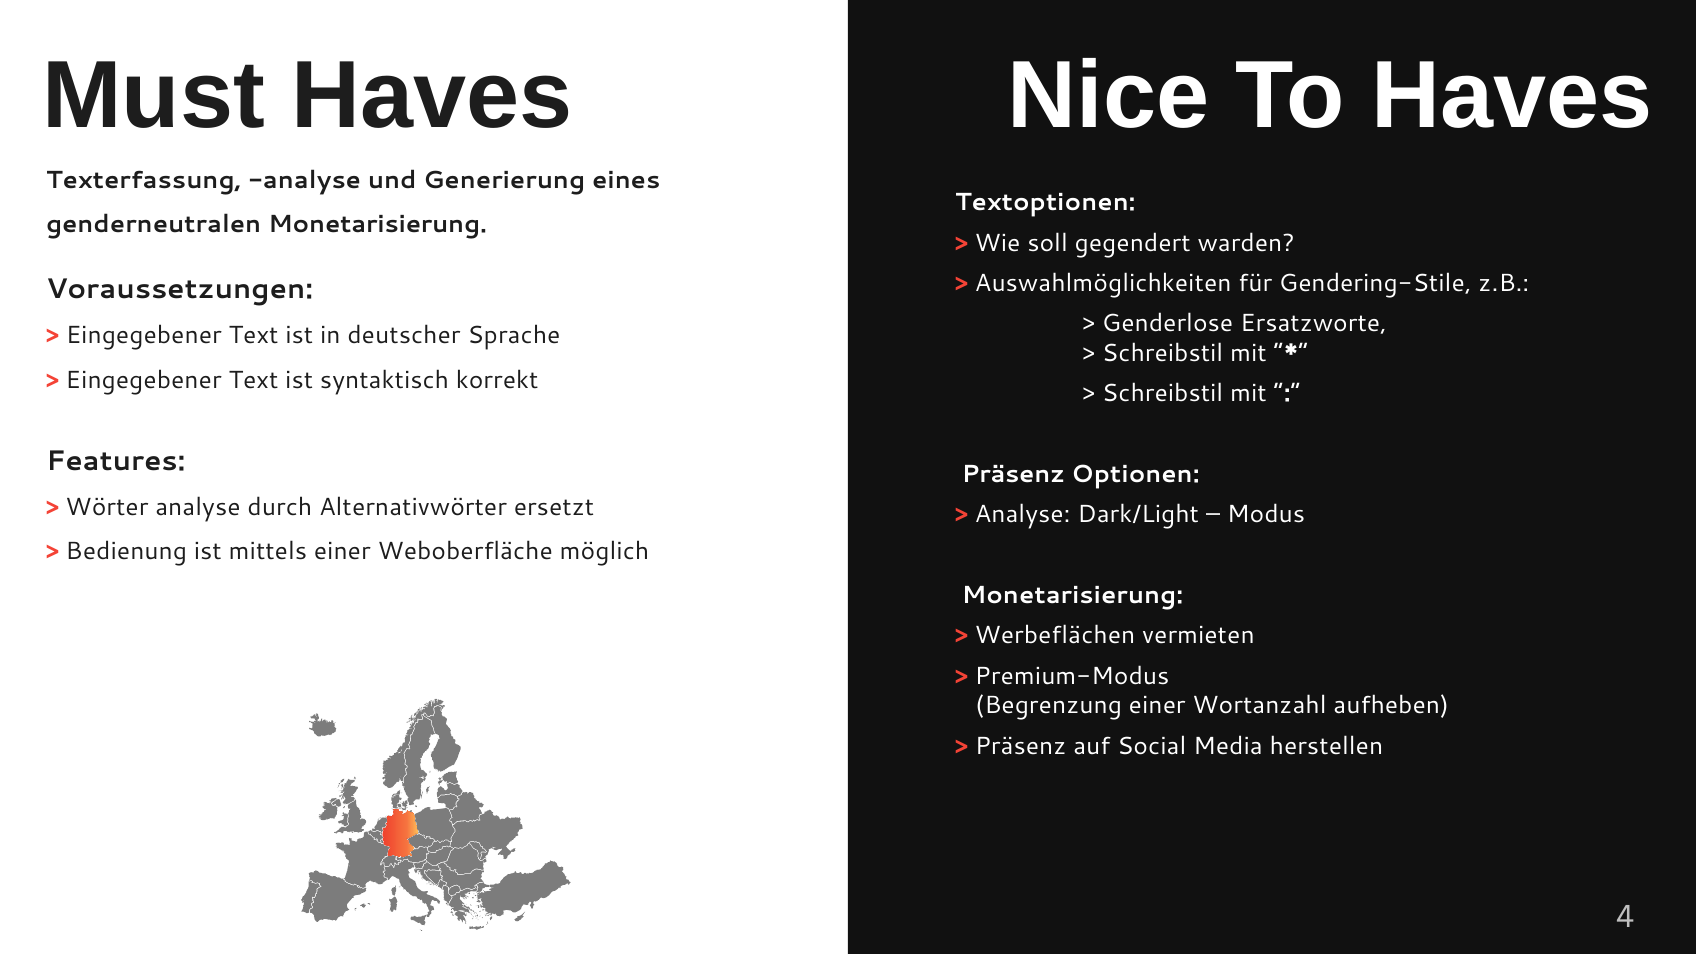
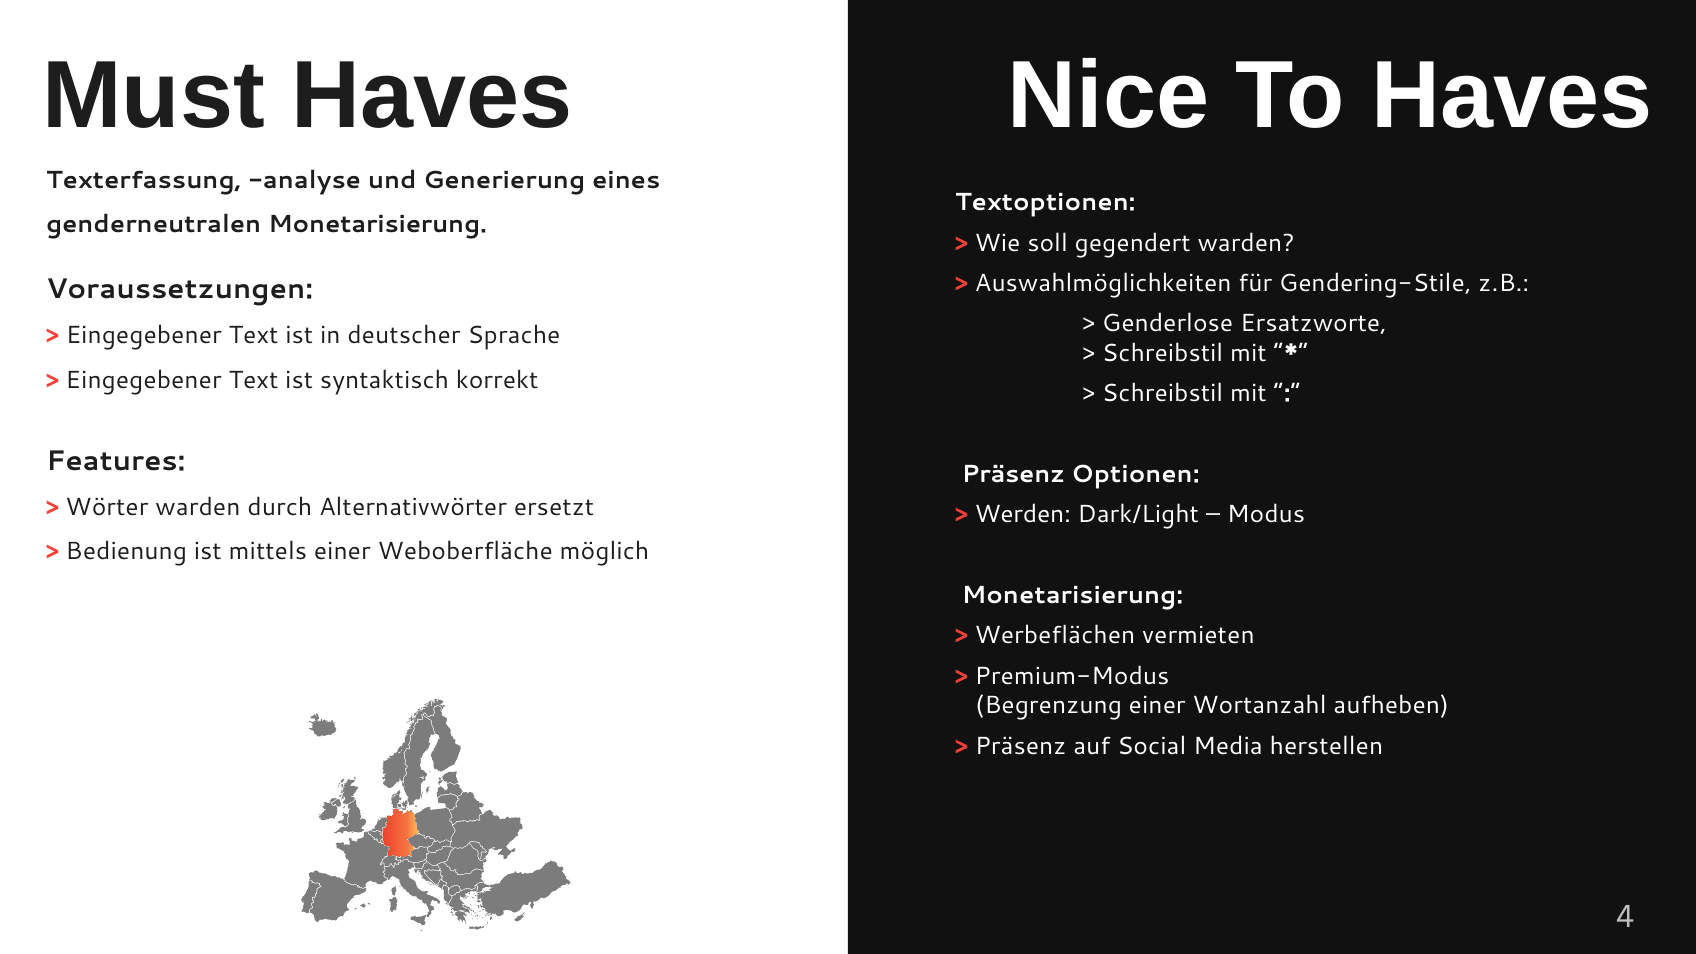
Wörter analyse: analyse -> warden
Analyse at (1023, 515): Analyse -> Werden
